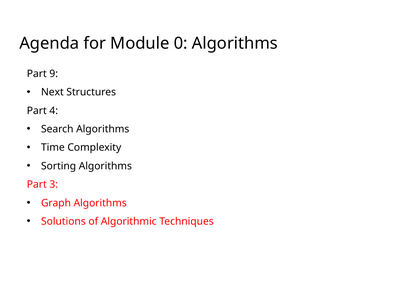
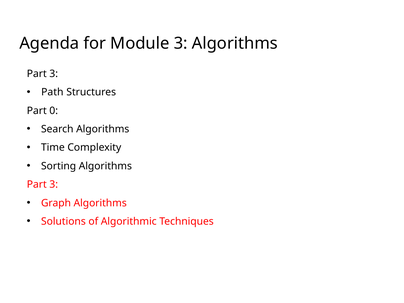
Module 0: 0 -> 3
9 at (54, 74): 9 -> 3
Next: Next -> Path
4: 4 -> 0
